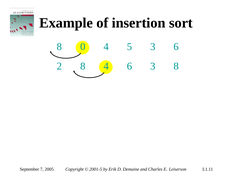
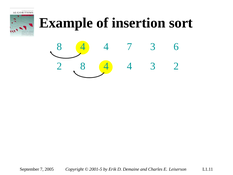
0 at (83, 47): 0 -> 4
4 5: 5 -> 7
2 8 4 6: 6 -> 4
3 8: 8 -> 2
